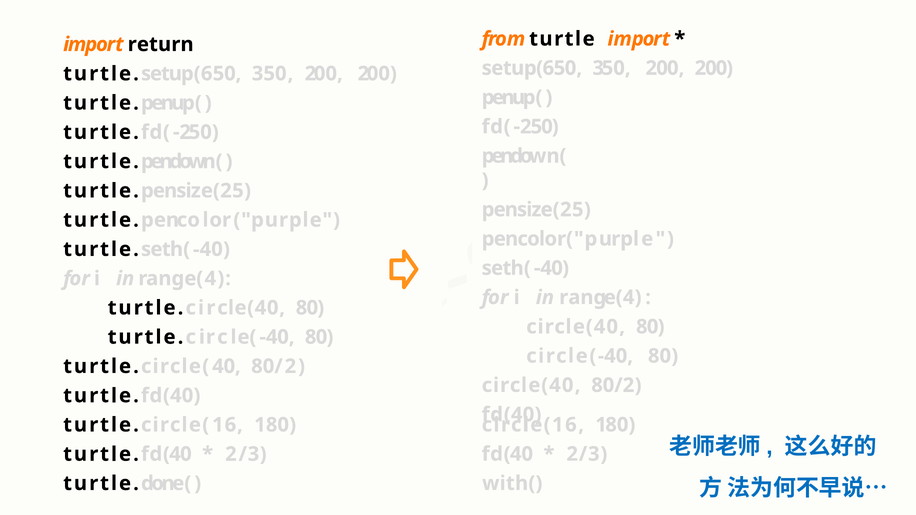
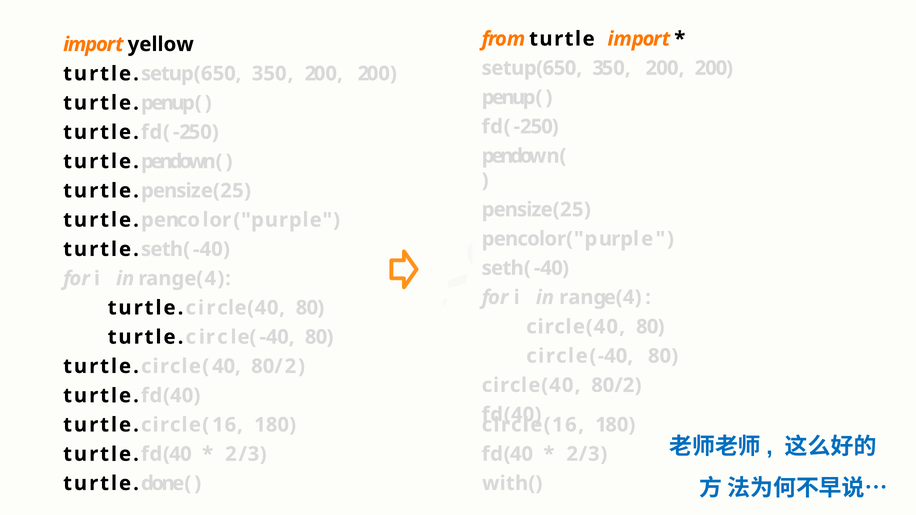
return: return -> yellow
